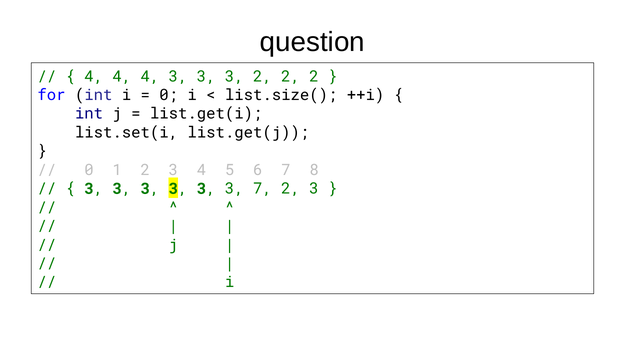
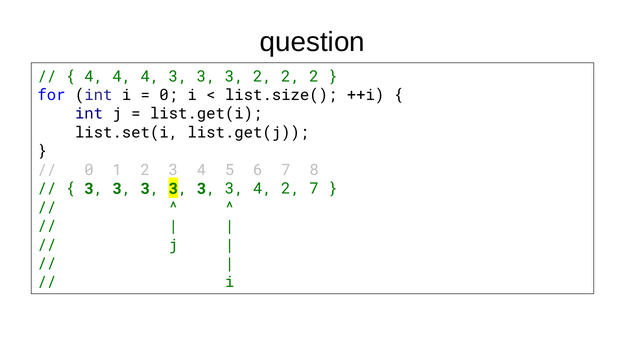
3 3 7: 7 -> 4
3 at (314, 189): 3 -> 7
